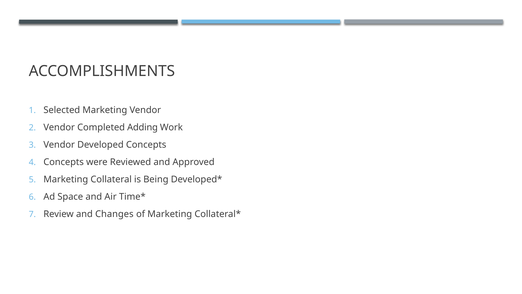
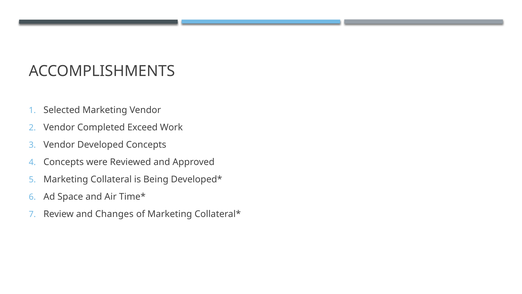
Adding: Adding -> Exceed
